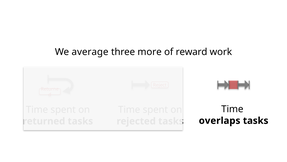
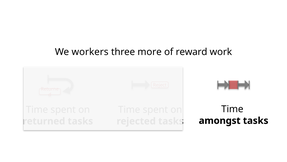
average: average -> workers
overlaps: overlaps -> amongst
